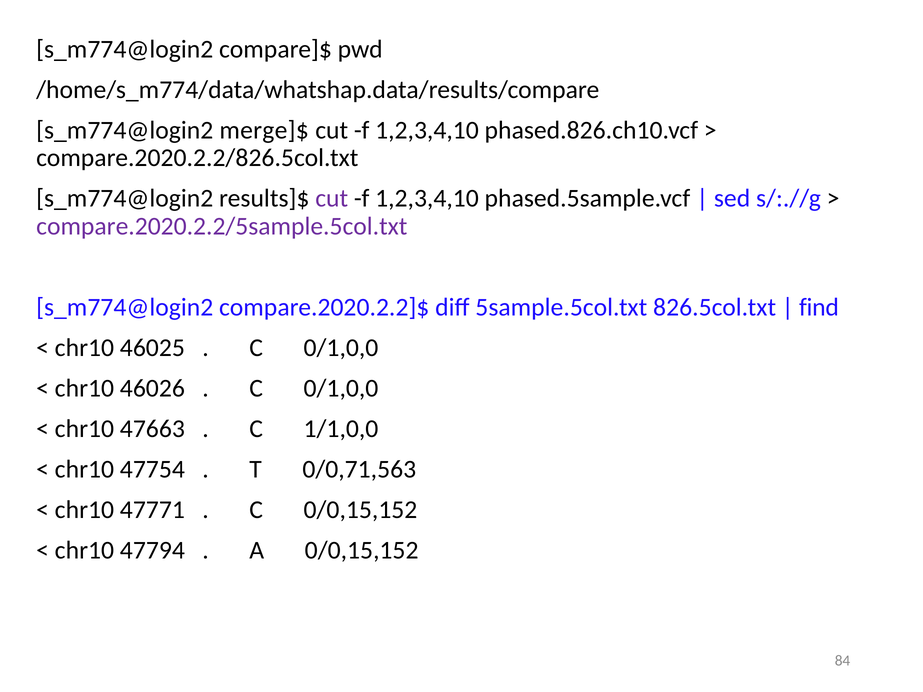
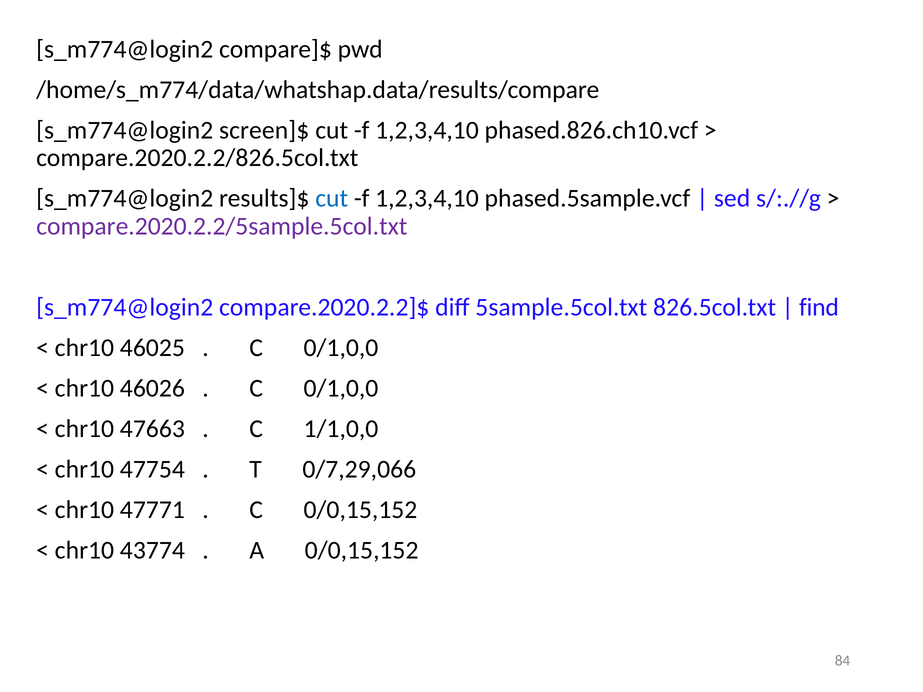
merge]$: merge]$ -> screen]$
cut at (332, 199) colour: purple -> blue
0/0,71,563: 0/0,71,563 -> 0/7,29,066
47794: 47794 -> 43774
